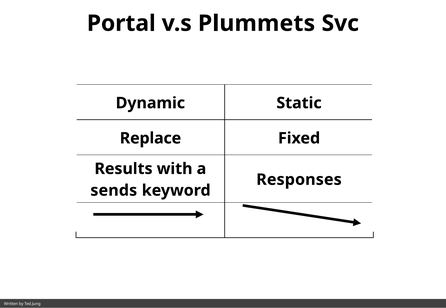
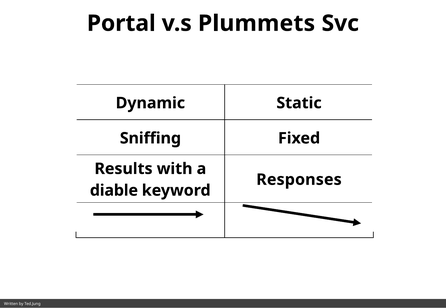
Replace: Replace -> Sniffing
sends: sends -> diable
